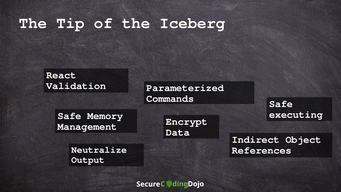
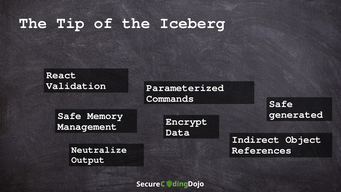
executing: executing -> generated
